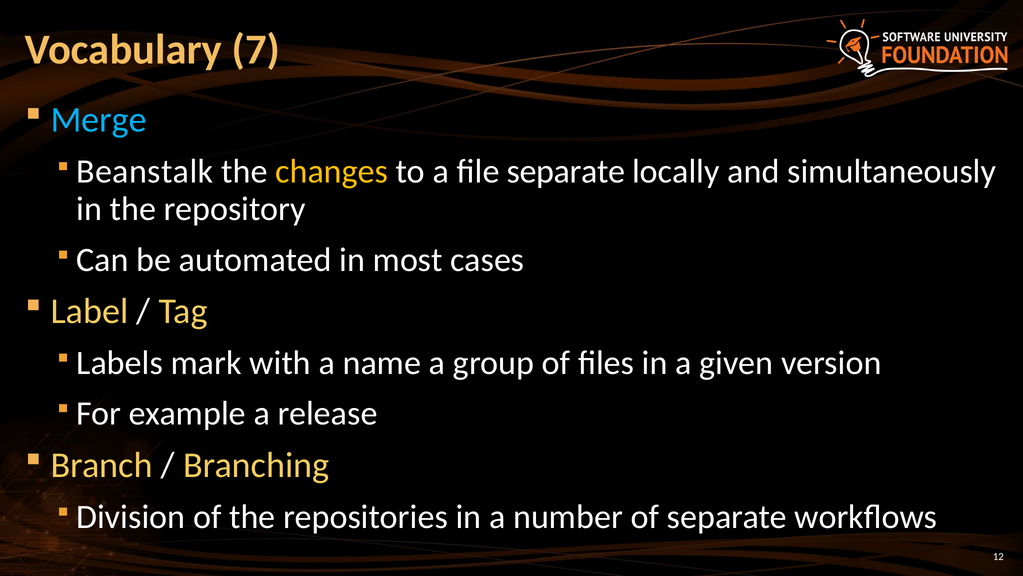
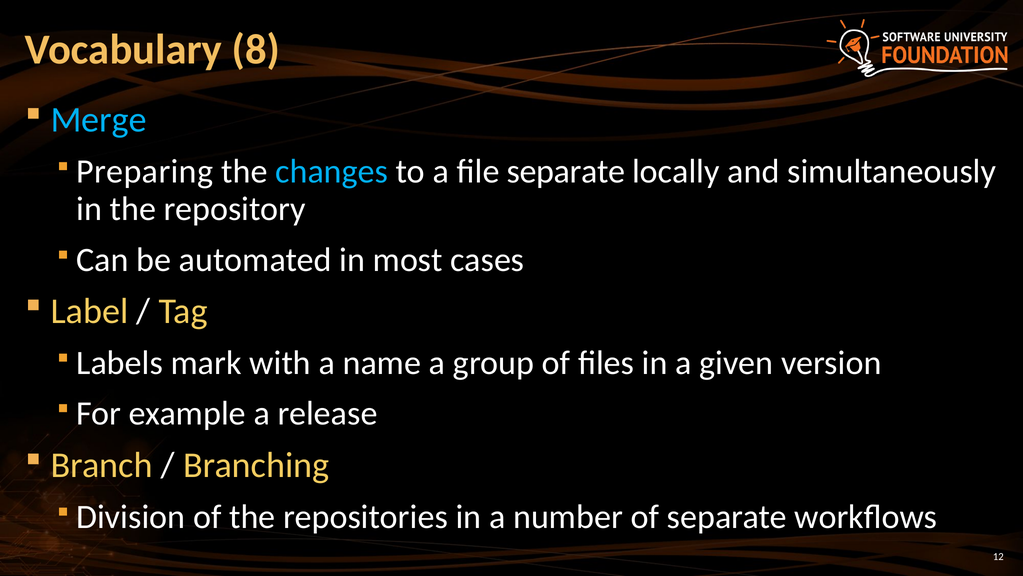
7: 7 -> 8
Beanstalk: Beanstalk -> Preparing
changes colour: yellow -> light blue
